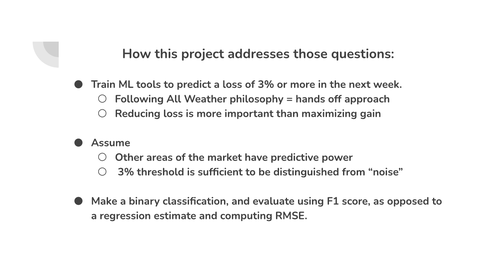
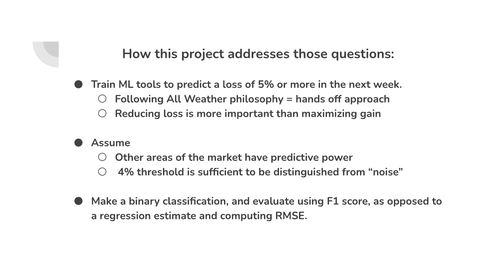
of 3%: 3% -> 5%
3% at (126, 172): 3% -> 4%
